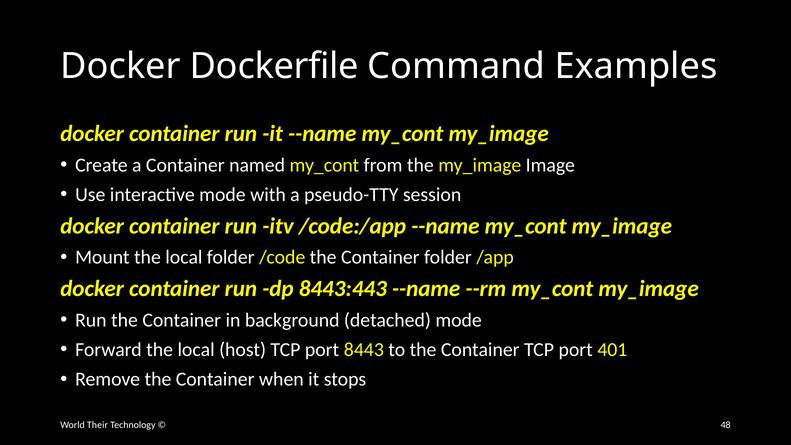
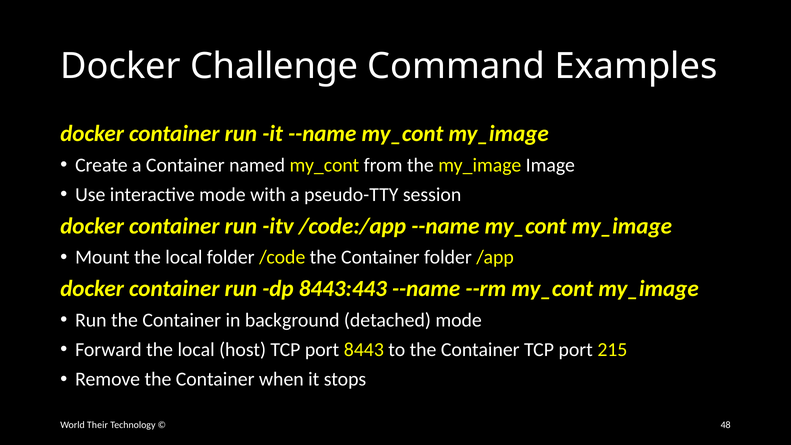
Dockerfile: Dockerfile -> Challenge
401: 401 -> 215
